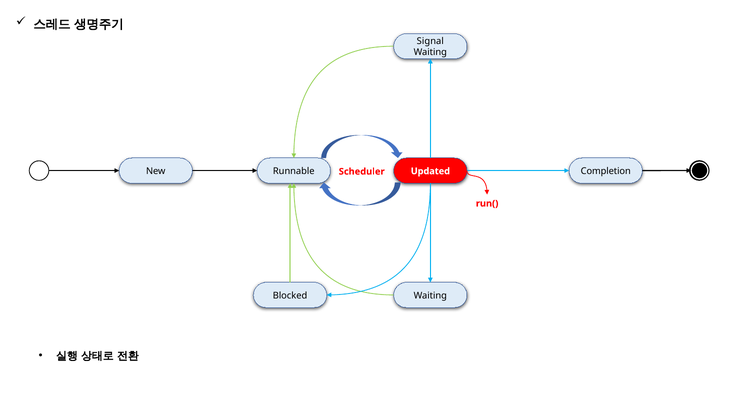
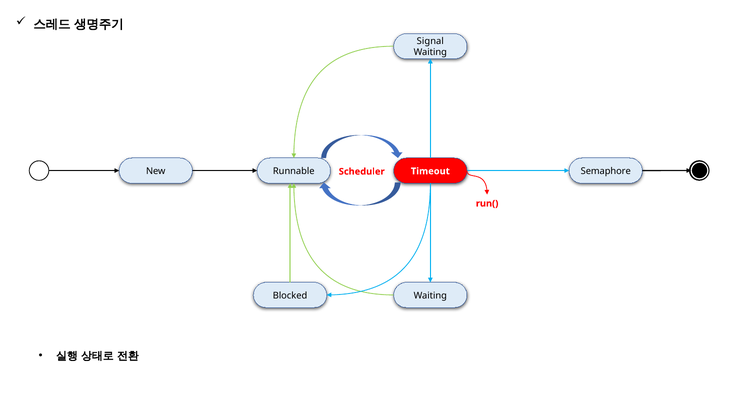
Updated: Updated -> Timeout
Completion: Completion -> Semaphore
